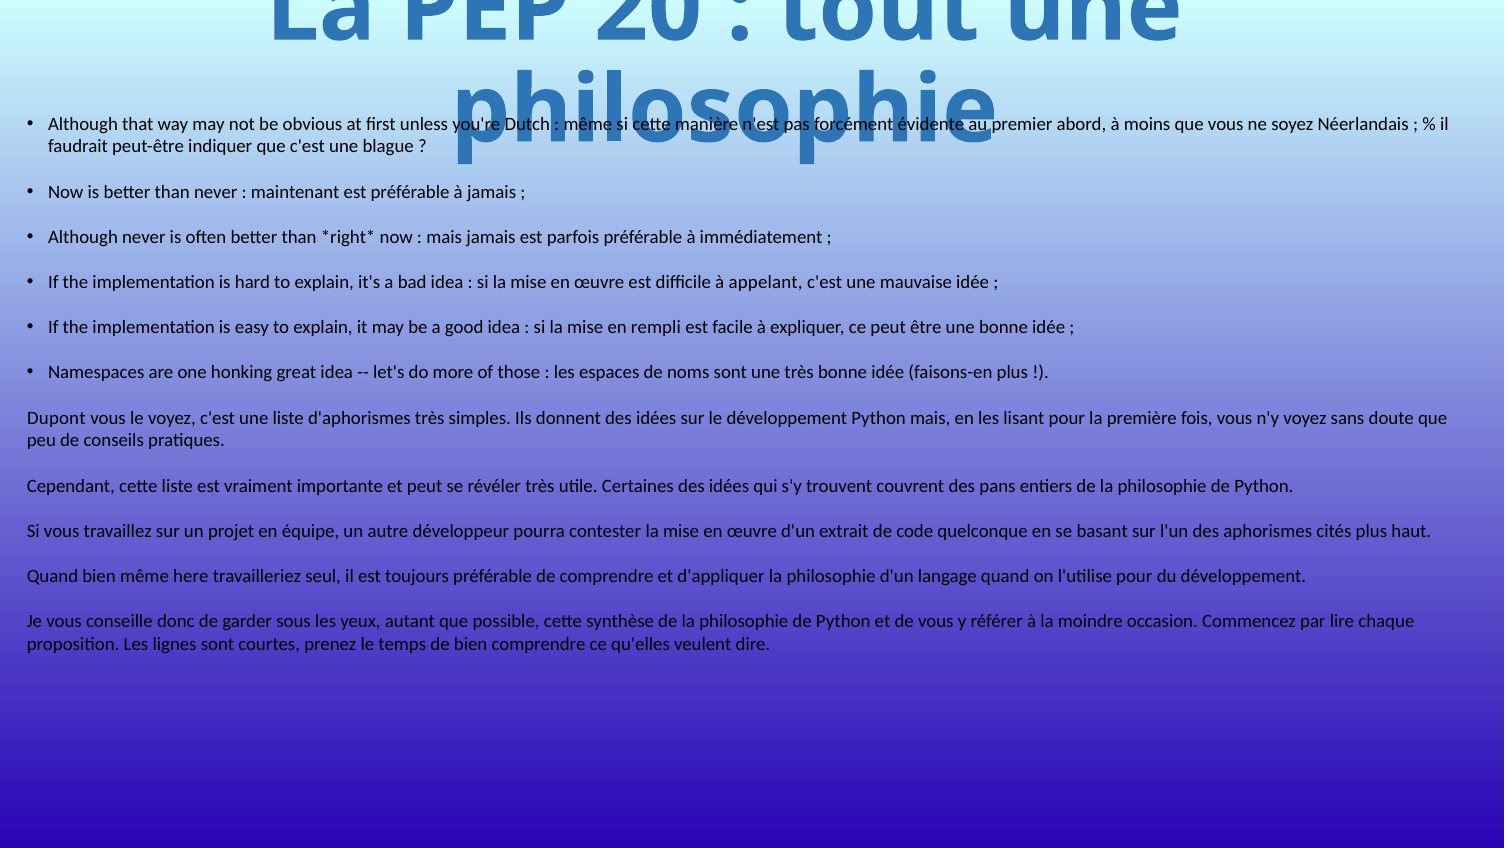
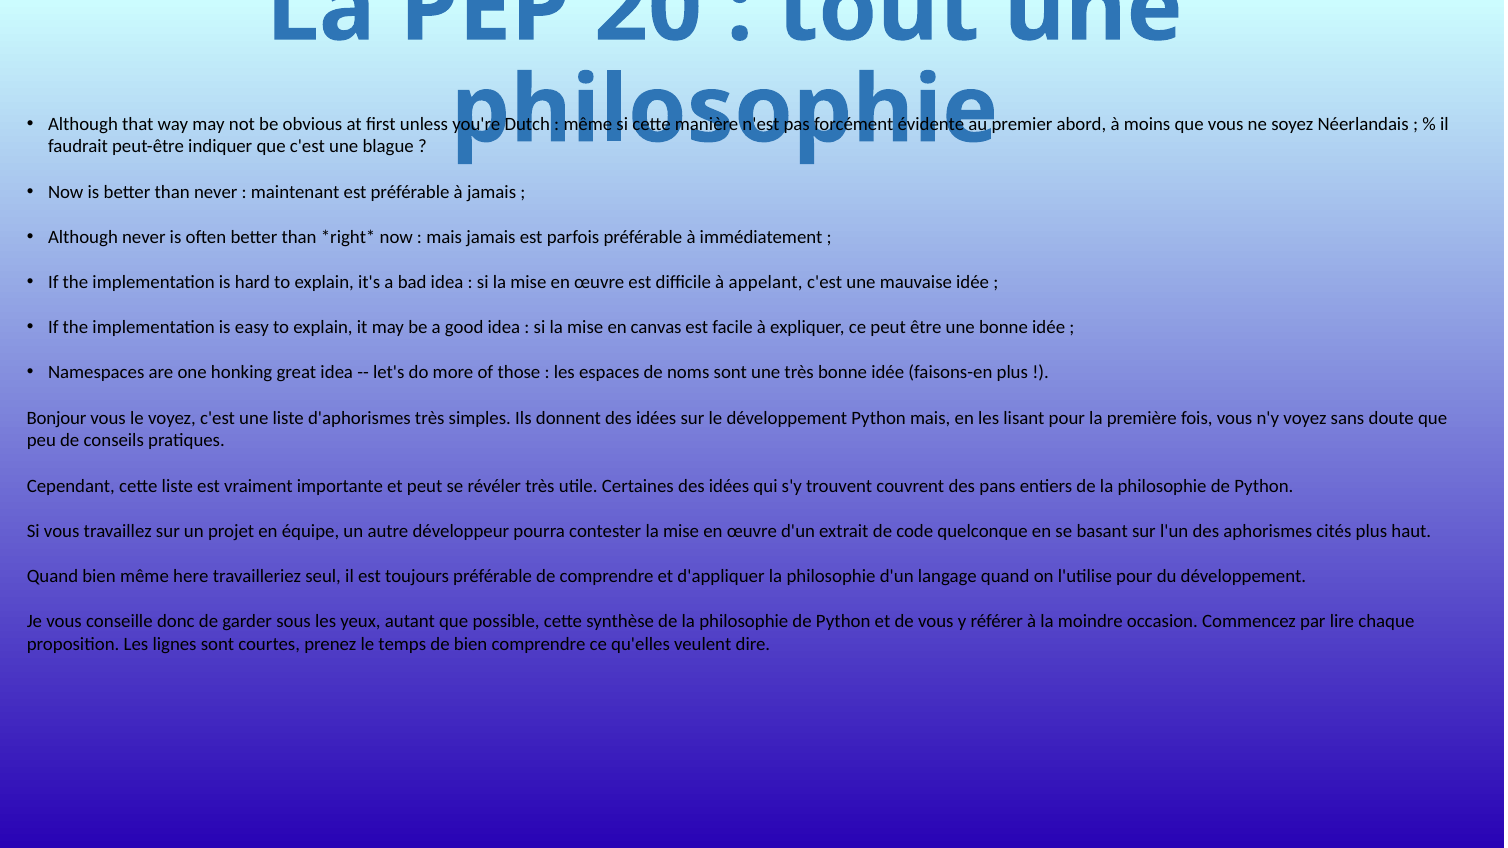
rempli: rempli -> canvas
Dupont: Dupont -> Bonjour
